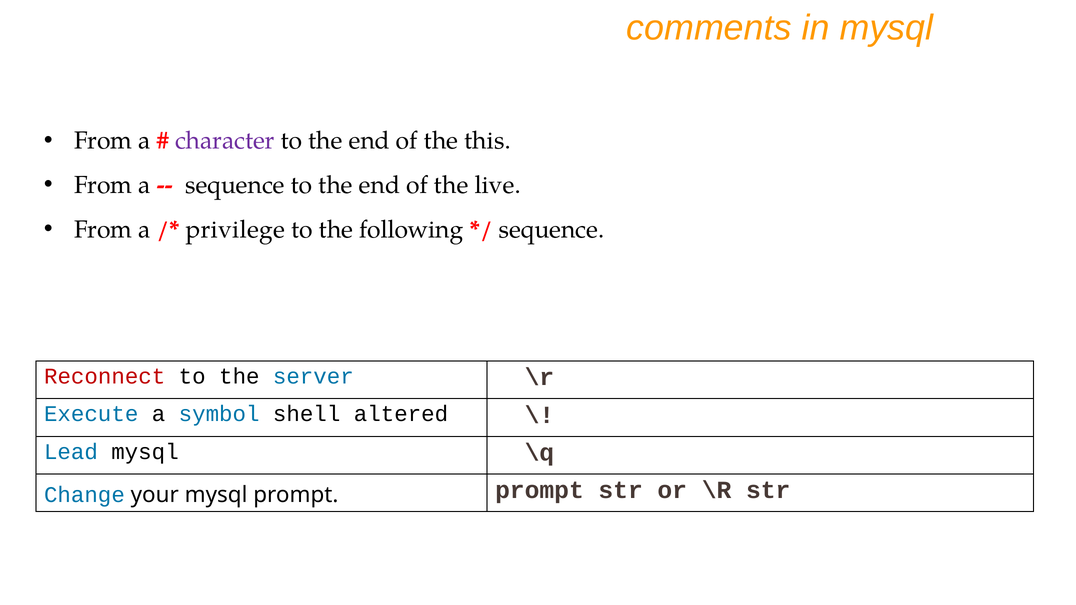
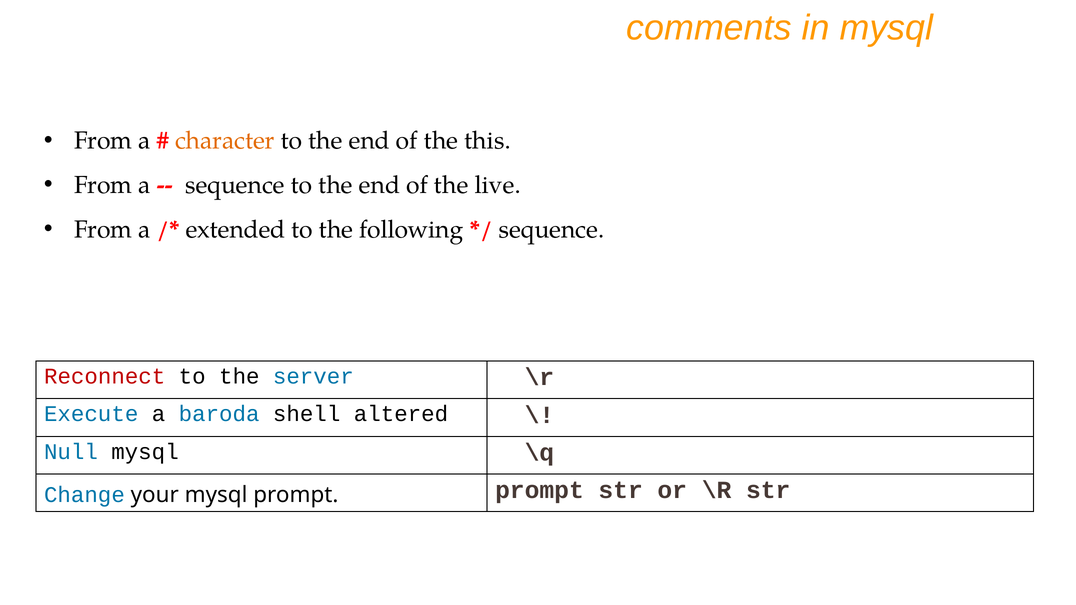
character colour: purple -> orange
privilege: privilege -> extended
symbol: symbol -> baroda
Lead: Lead -> Null
